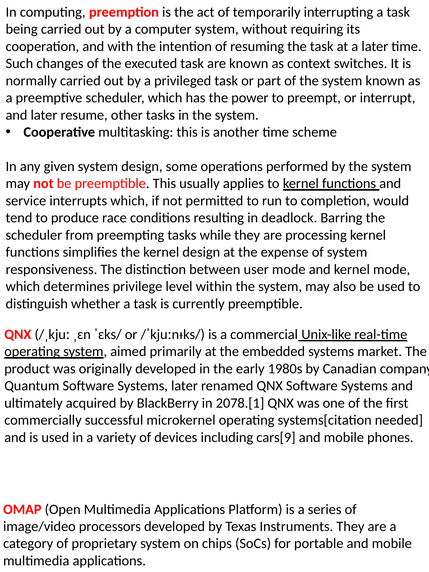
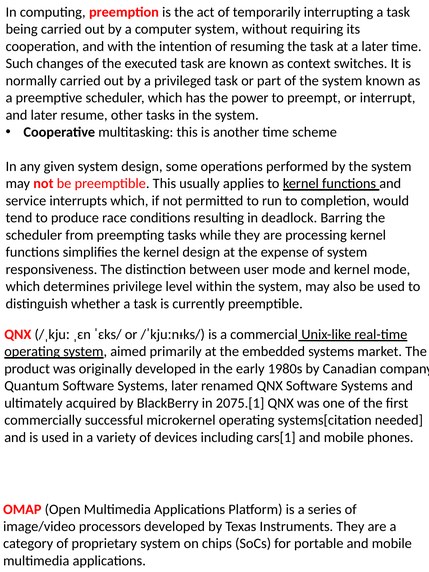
2078.[1: 2078.[1 -> 2075.[1
cars[9: cars[9 -> cars[1
